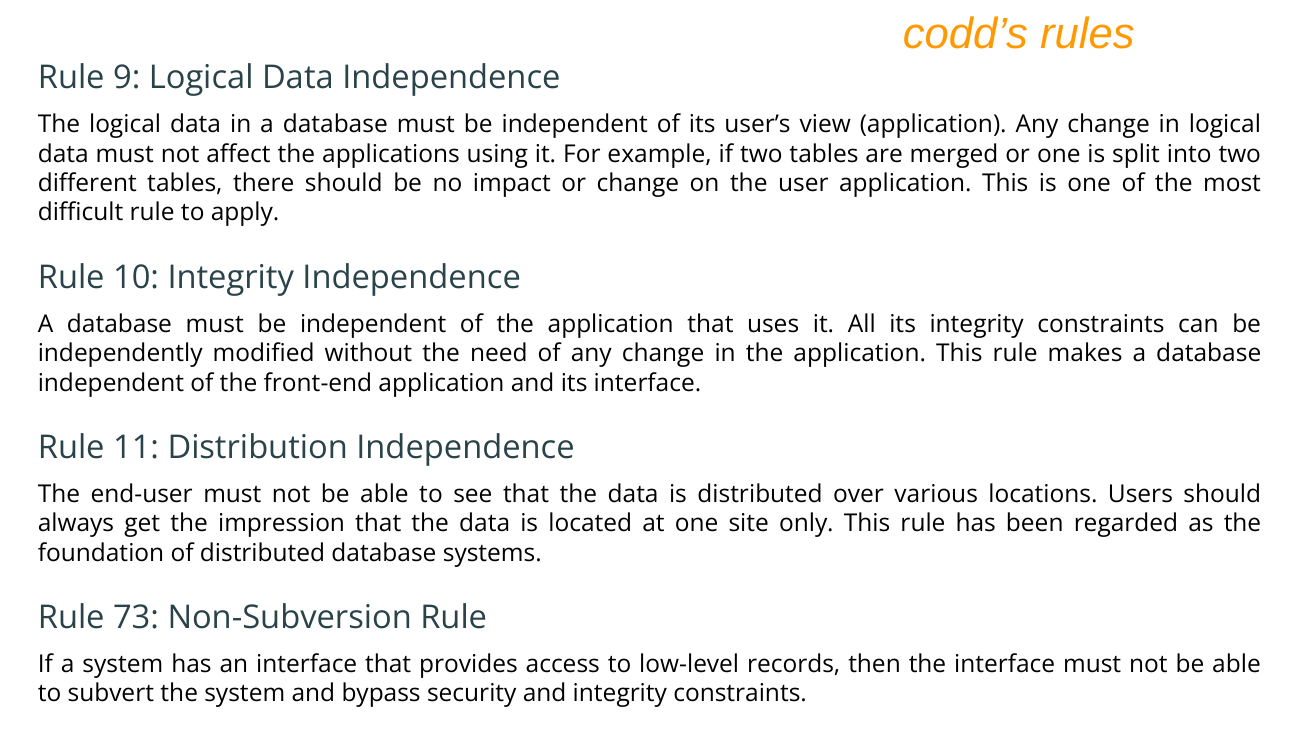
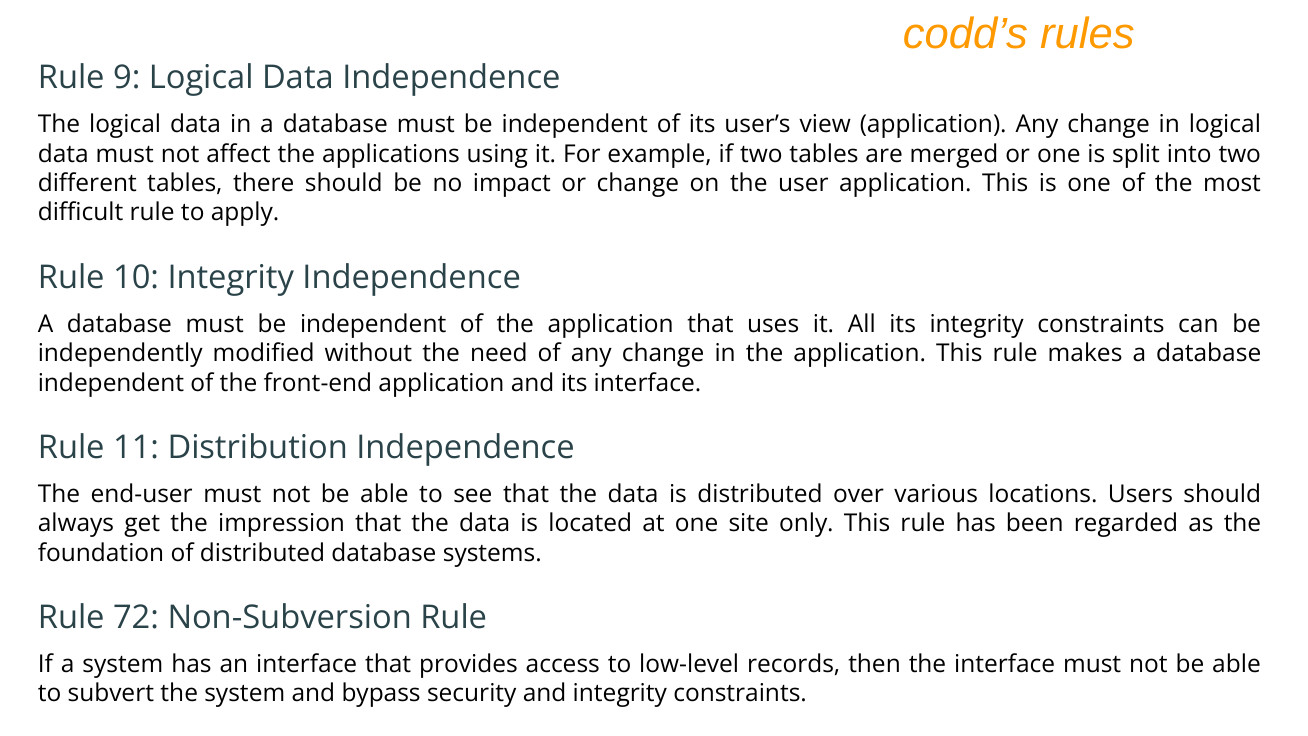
73: 73 -> 72
